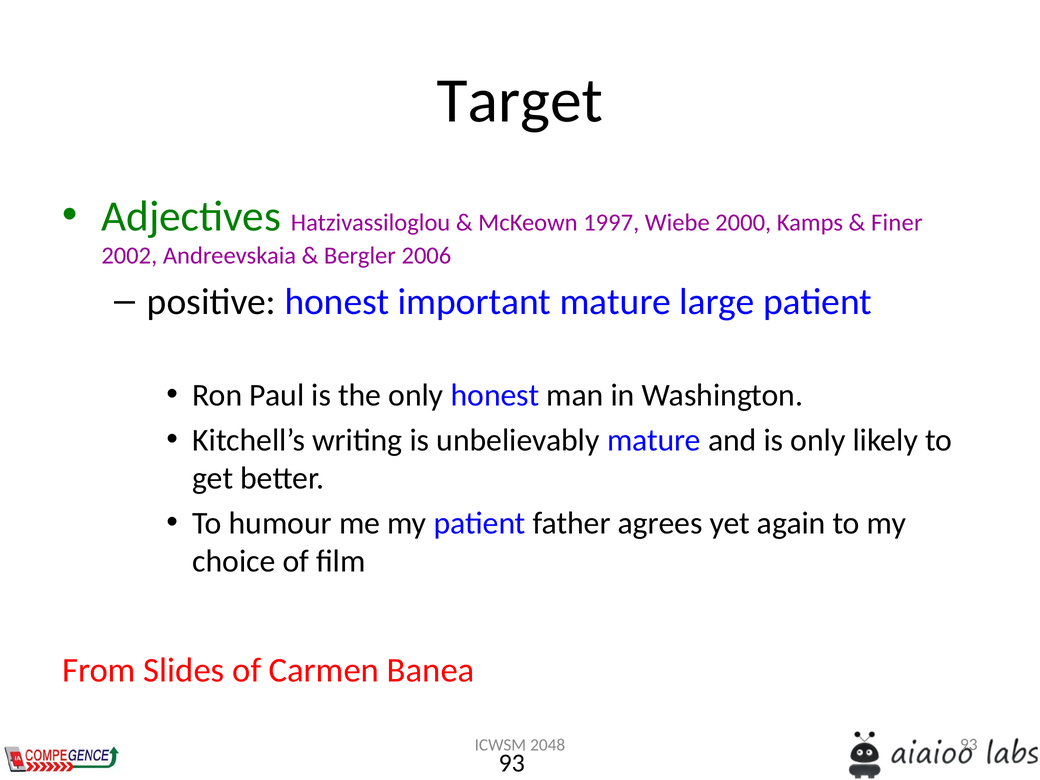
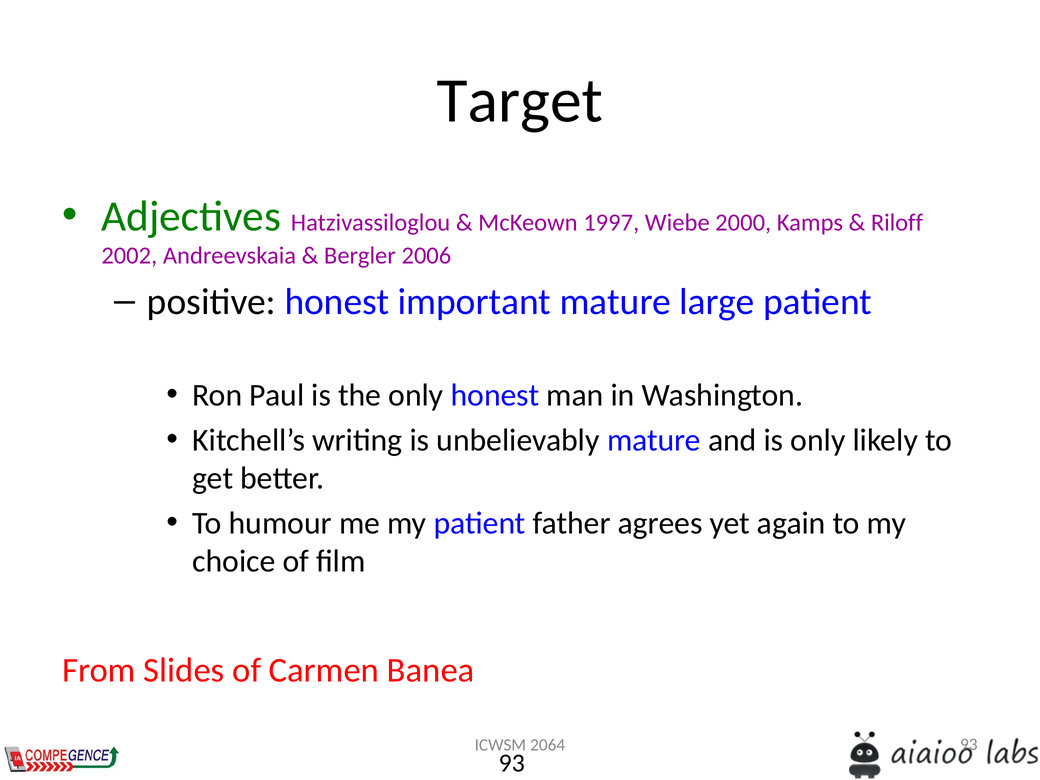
Finer: Finer -> Riloff
2048: 2048 -> 2064
